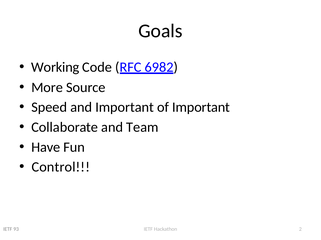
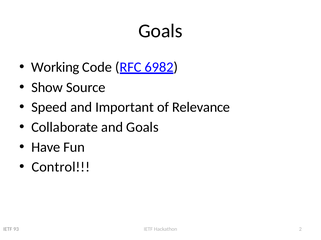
More: More -> Show
of Important: Important -> Relevance
and Team: Team -> Goals
